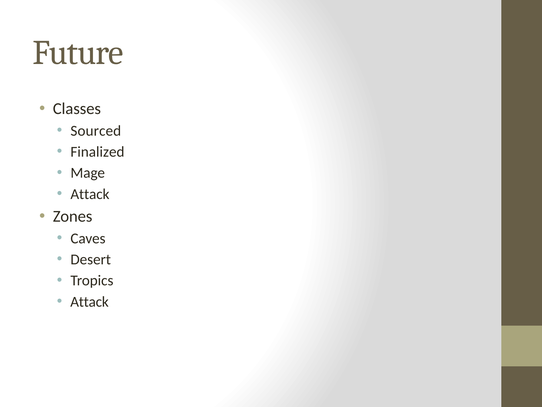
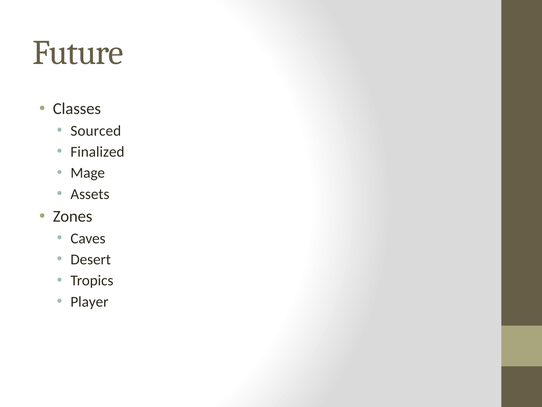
Attack at (90, 194): Attack -> Assets
Attack at (90, 301): Attack -> Player
